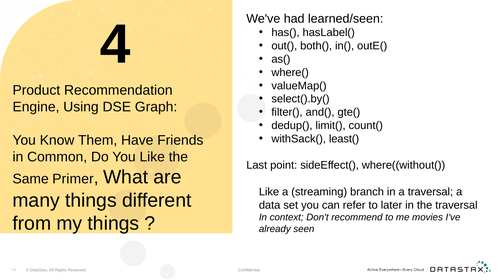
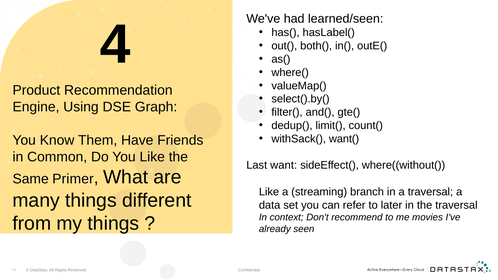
least(: least( -> want(
point: point -> want
